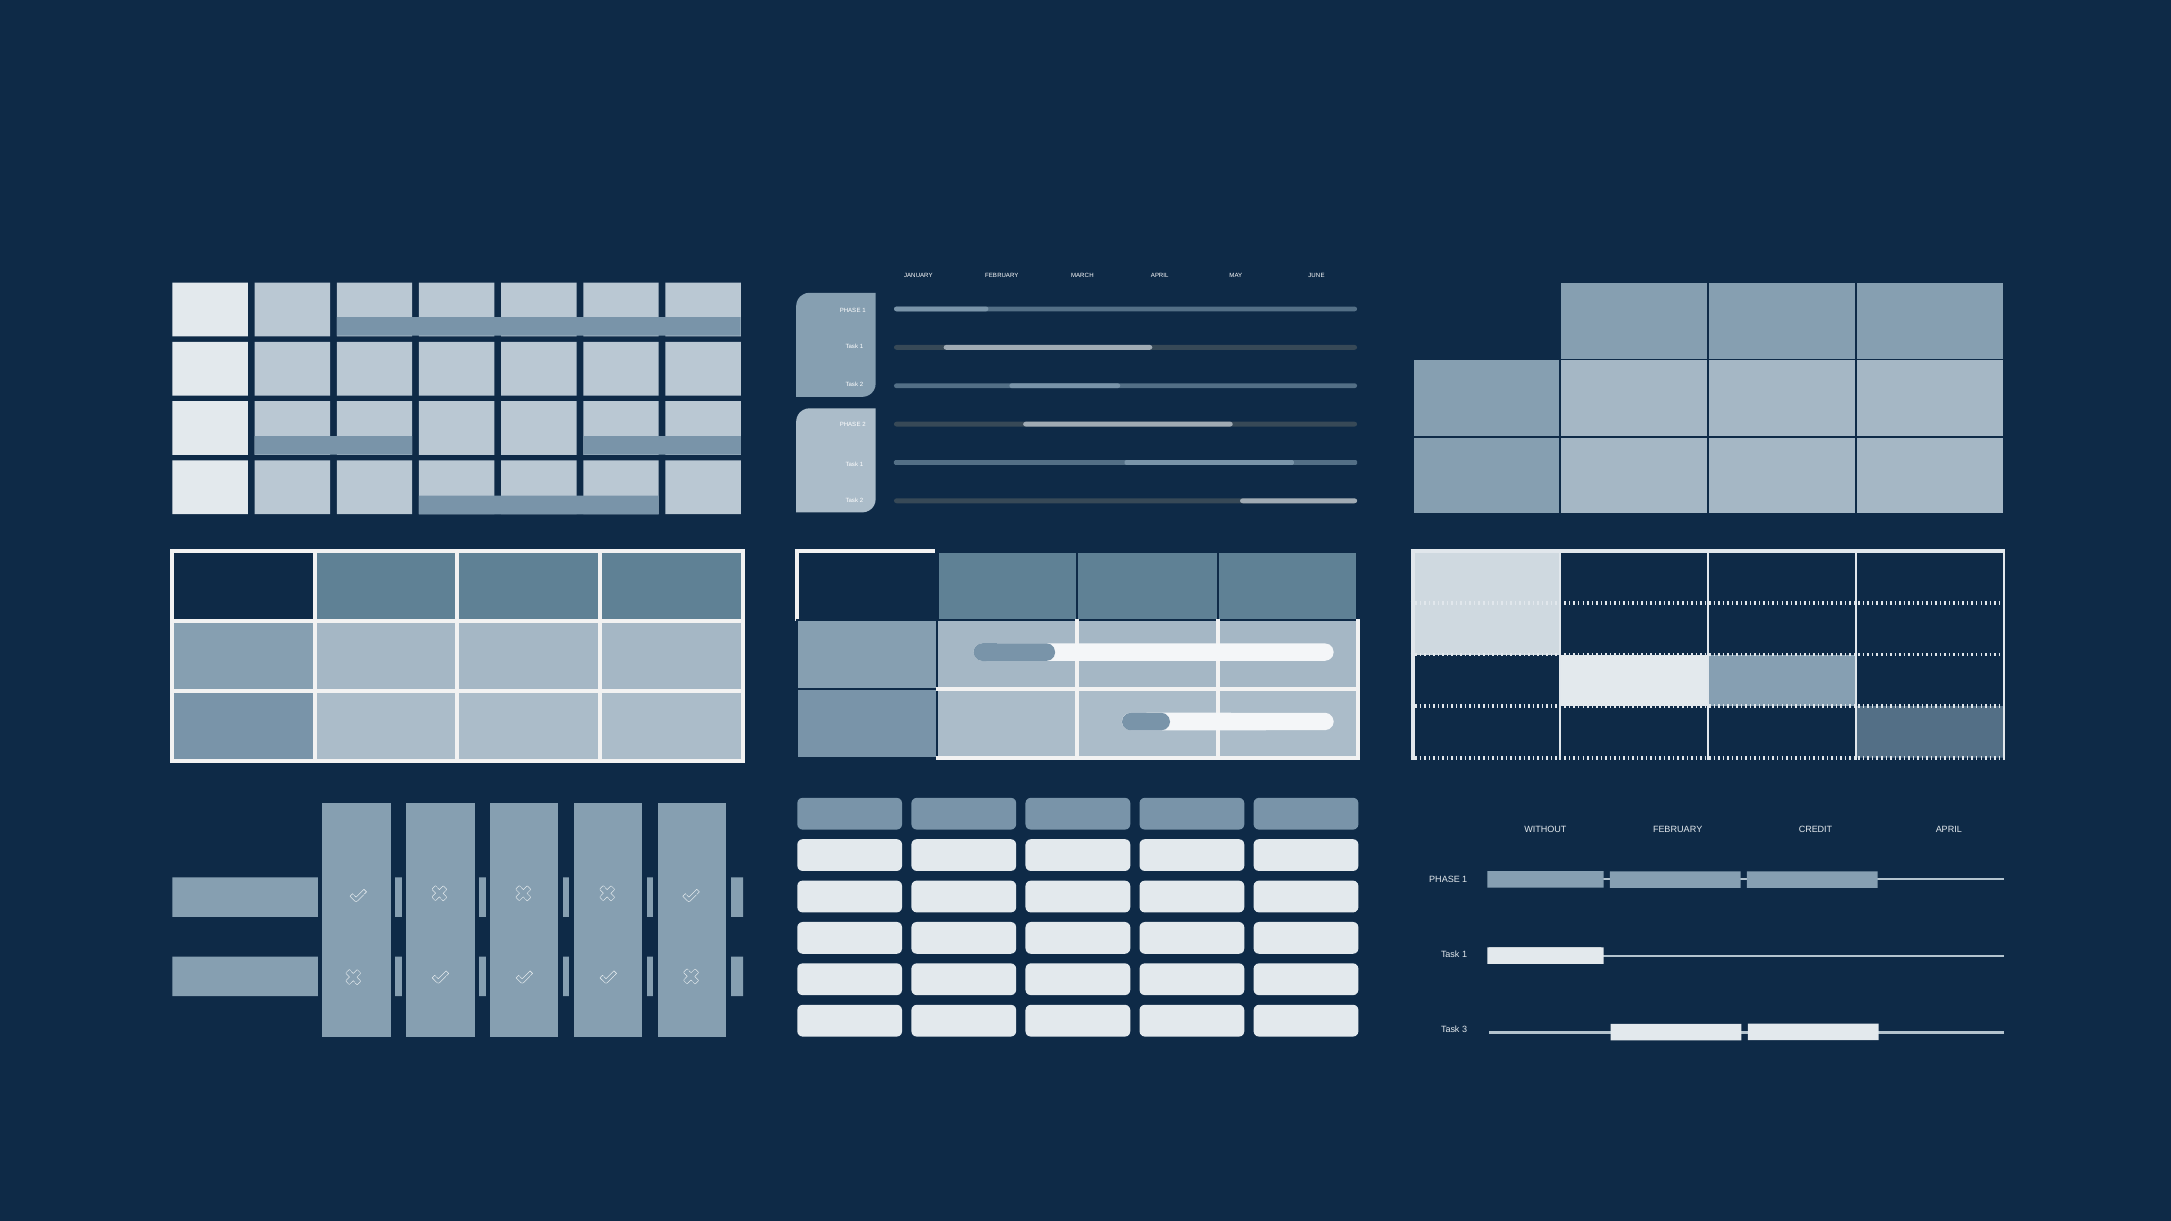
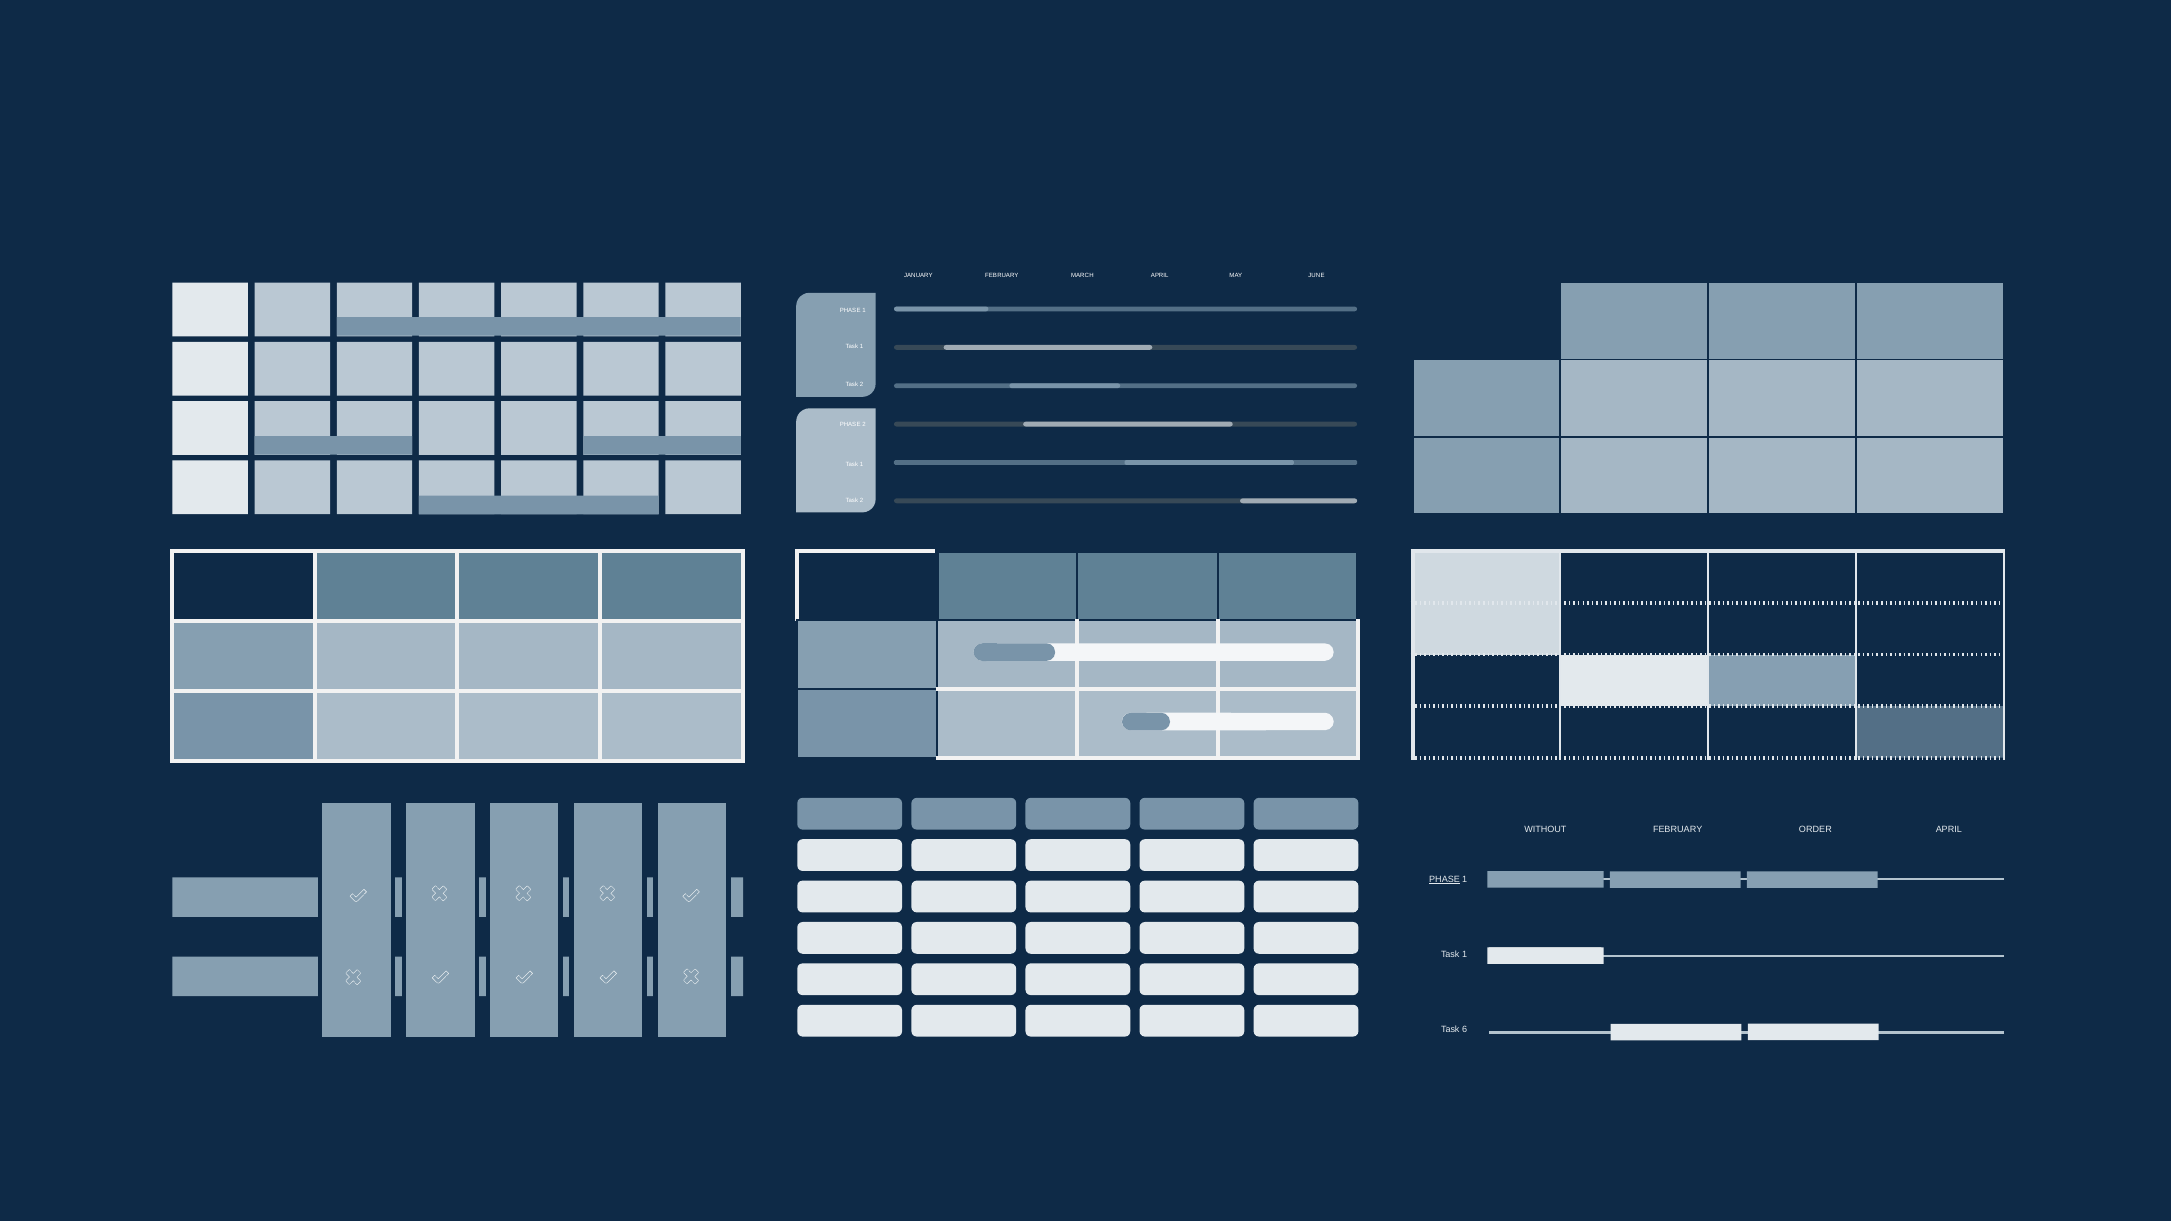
CREDIT: CREDIT -> ORDER
PHASE at (1445, 880) underline: none -> present
3: 3 -> 6
